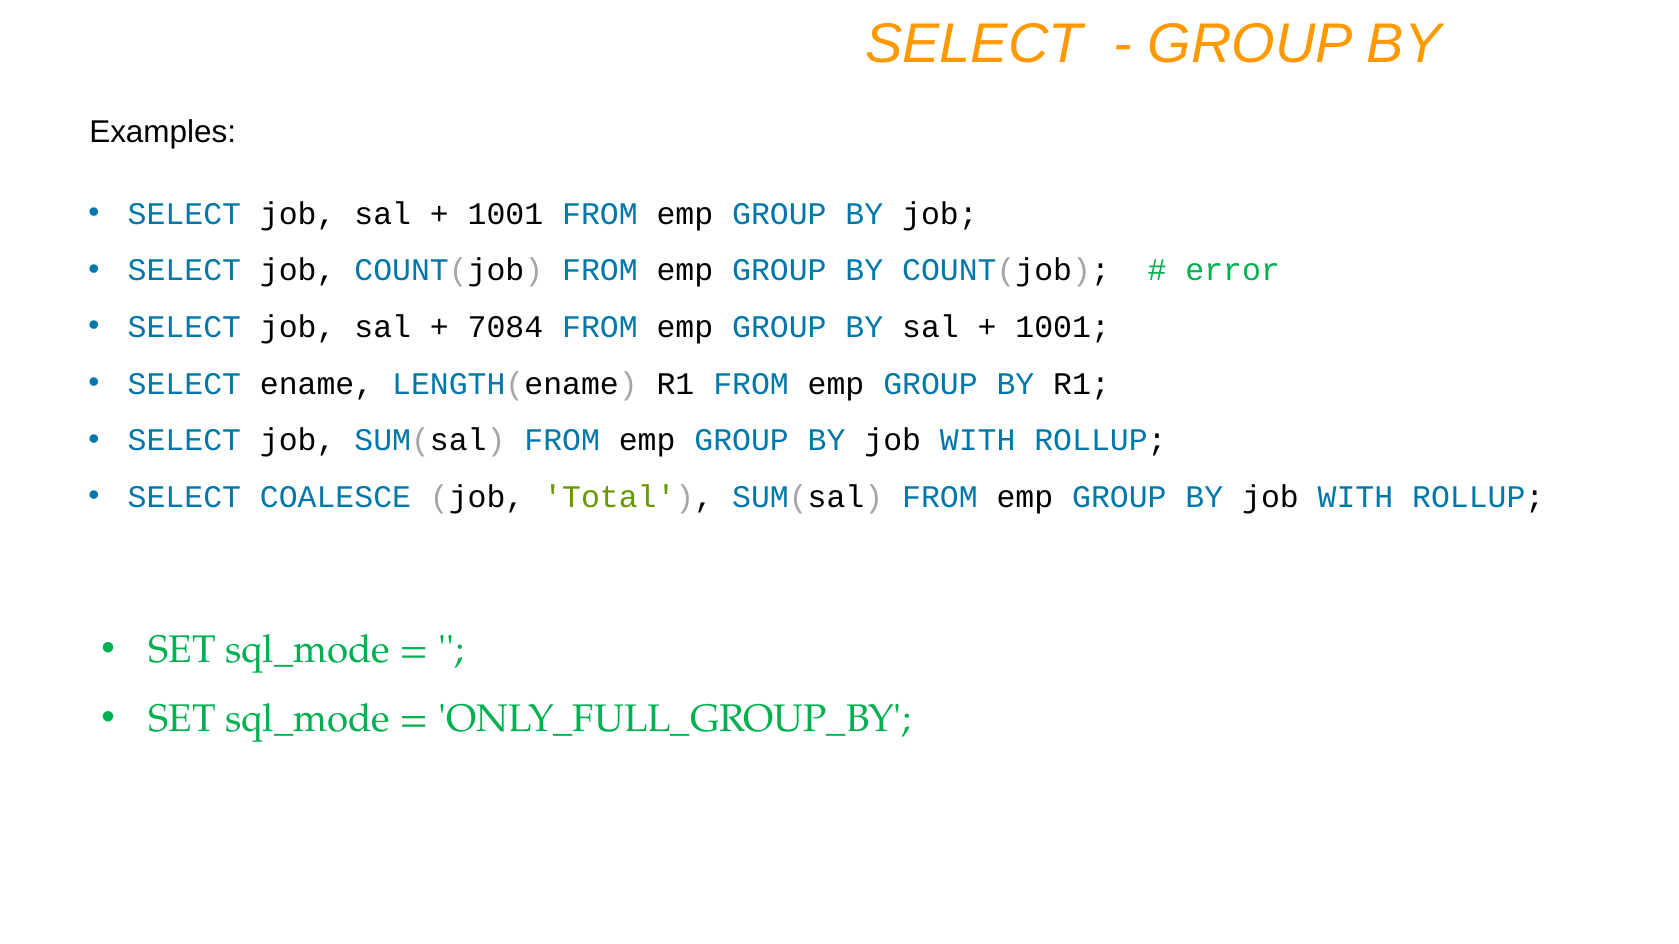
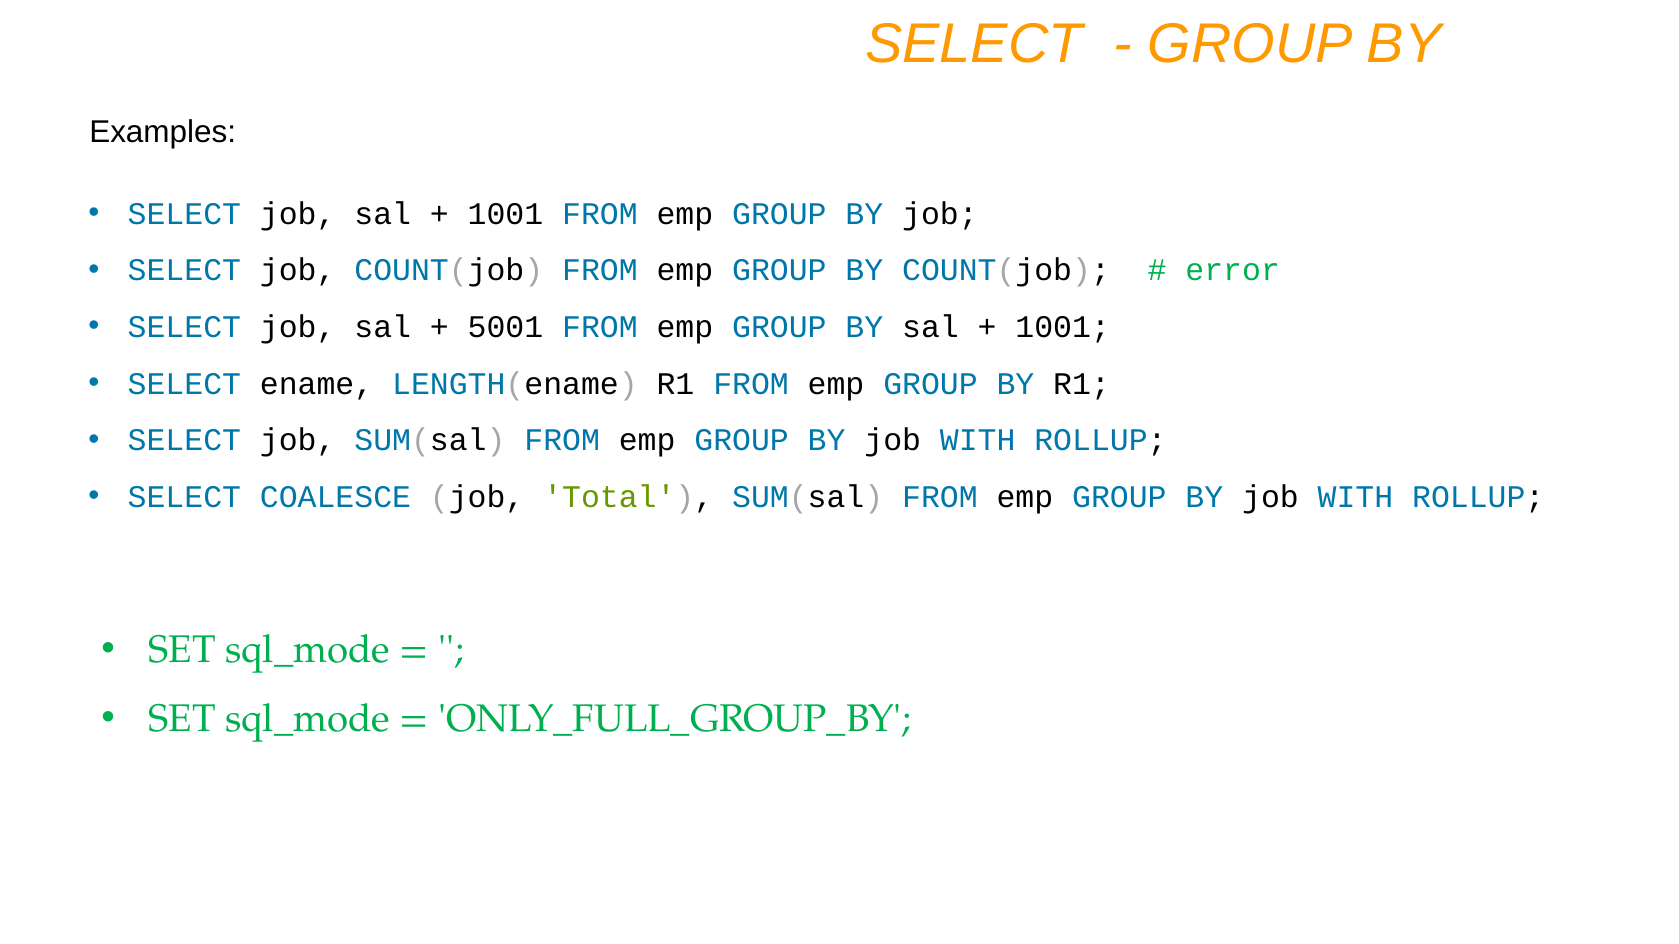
7084: 7084 -> 5001
